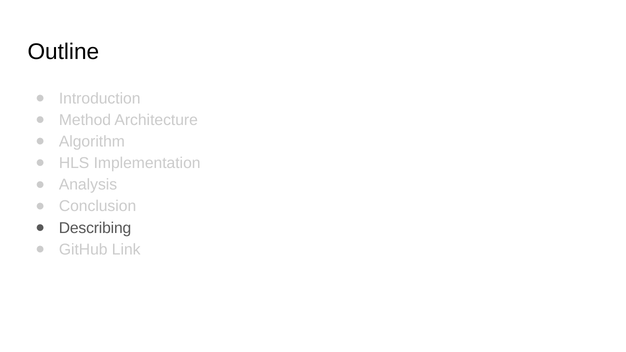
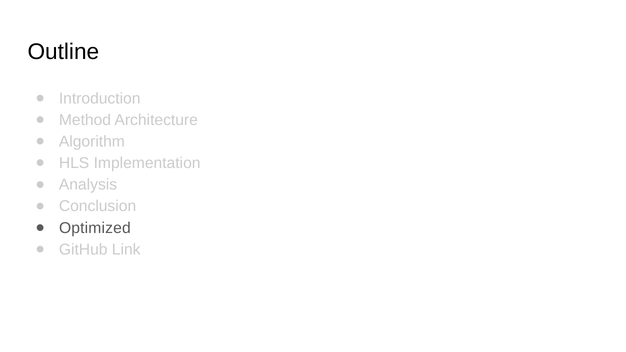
Describing: Describing -> Optimized
